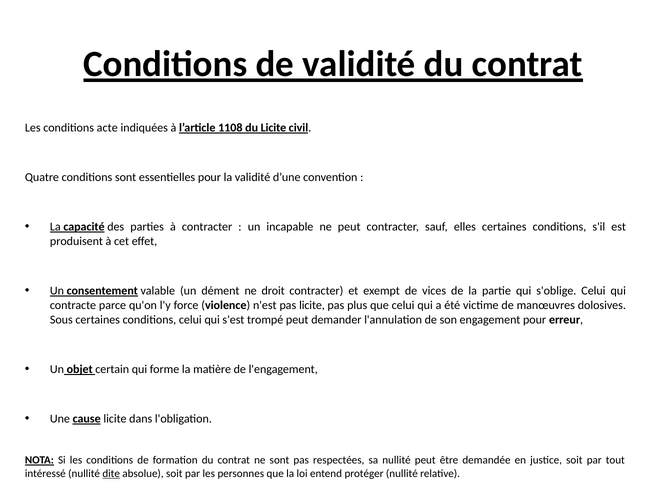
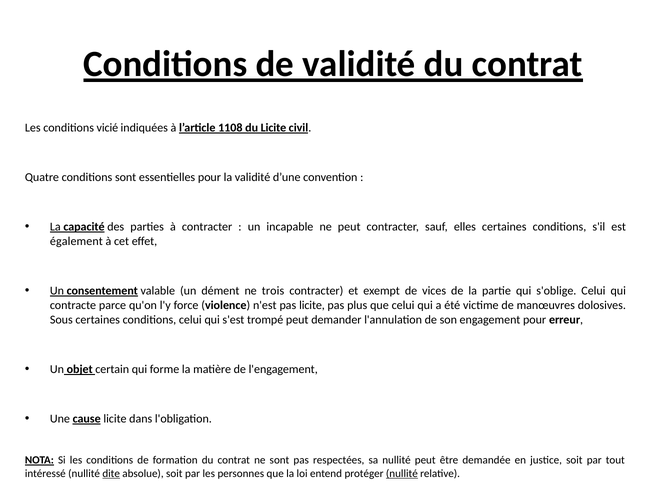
acte: acte -> vicié
produisent: produisent -> également
droit: droit -> trois
nullité at (402, 474) underline: none -> present
